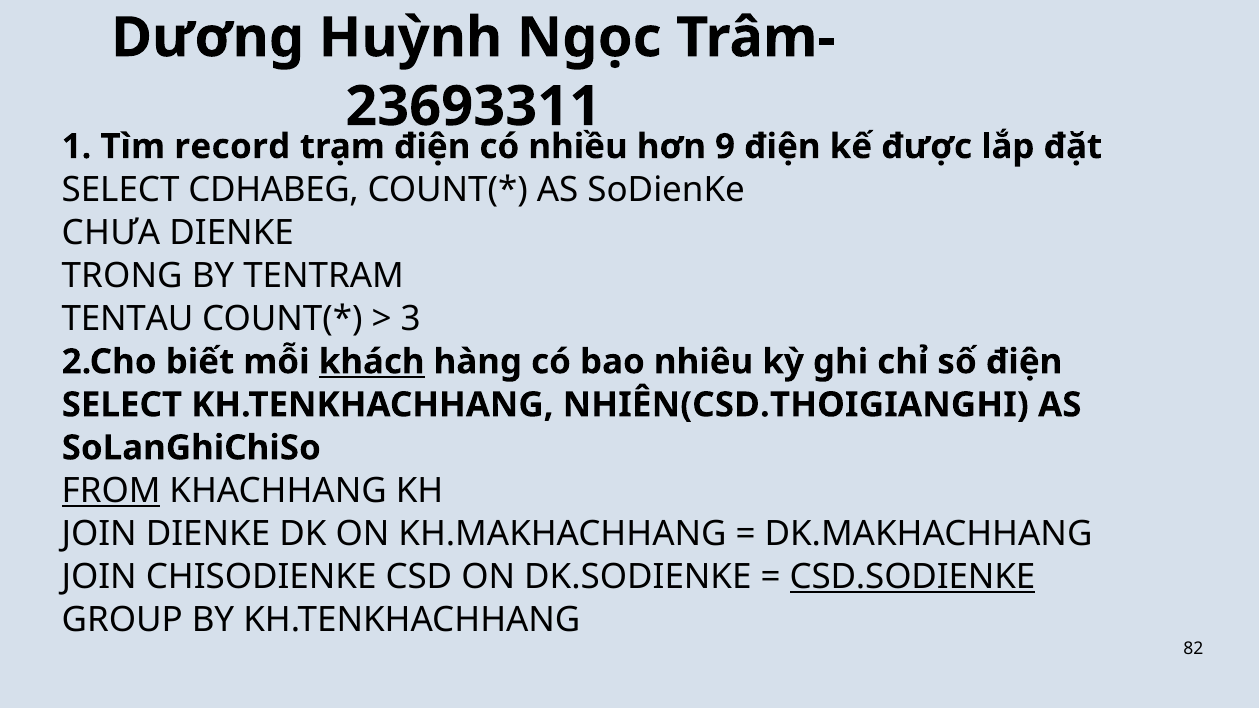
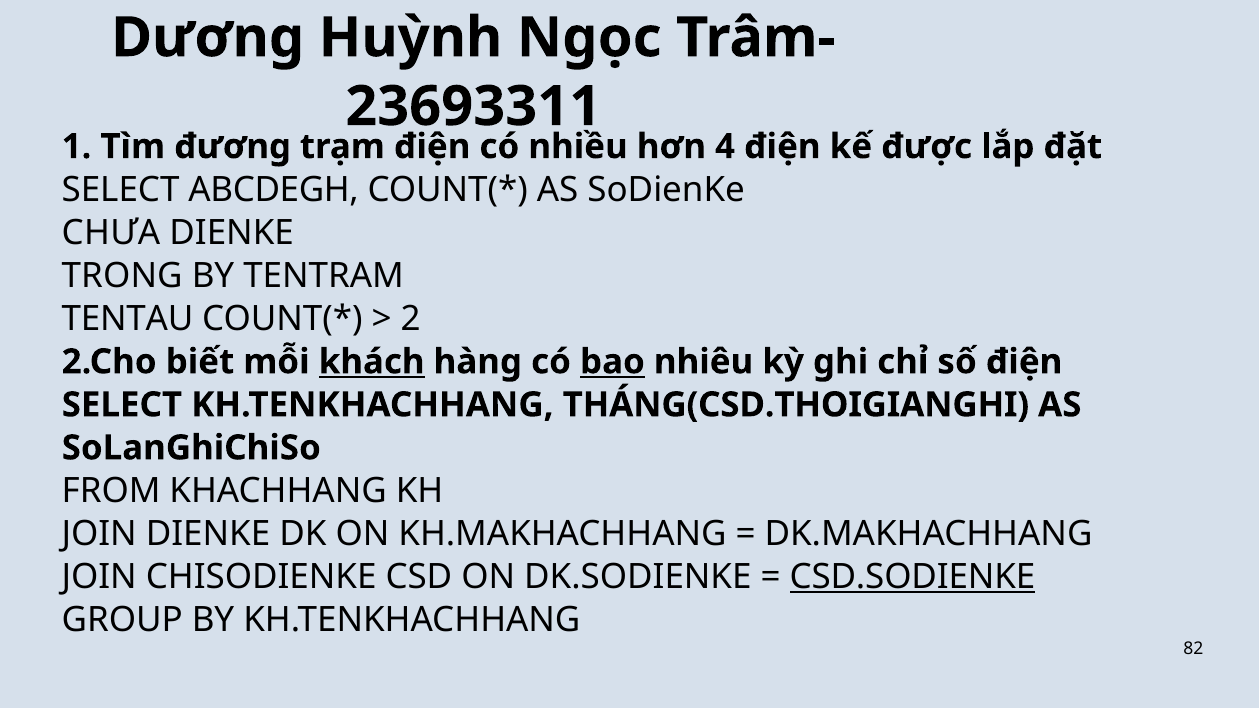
record: record -> đương
9: 9 -> 4
CDHABEG: CDHABEG -> ABCDEGH
3: 3 -> 2
bao underline: none -> present
NHIÊN(CSD.THOIGIANGHI: NHIÊN(CSD.THOIGIANGHI -> THÁNG(CSD.THOIGIANGHI
FROM underline: present -> none
